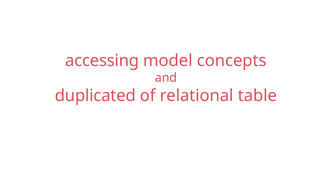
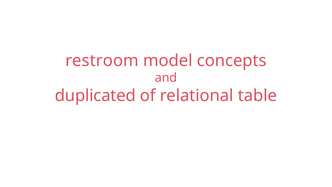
accessing: accessing -> restroom
